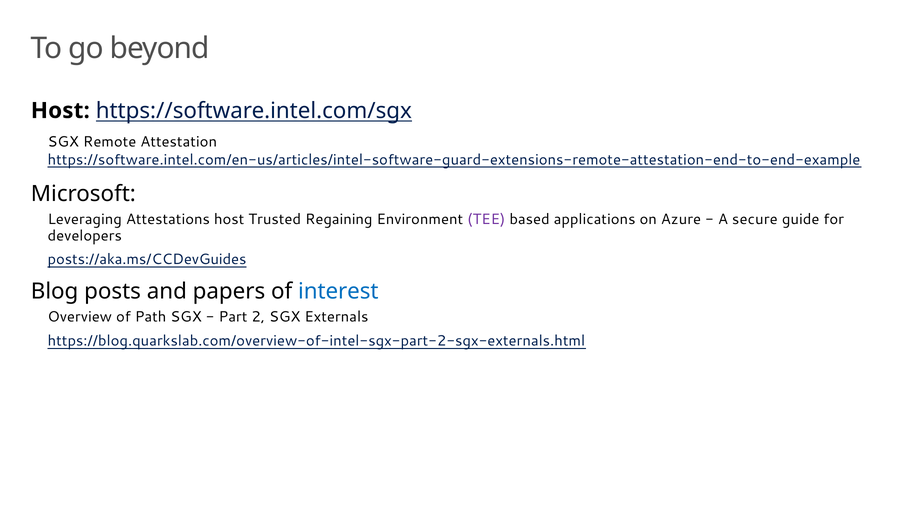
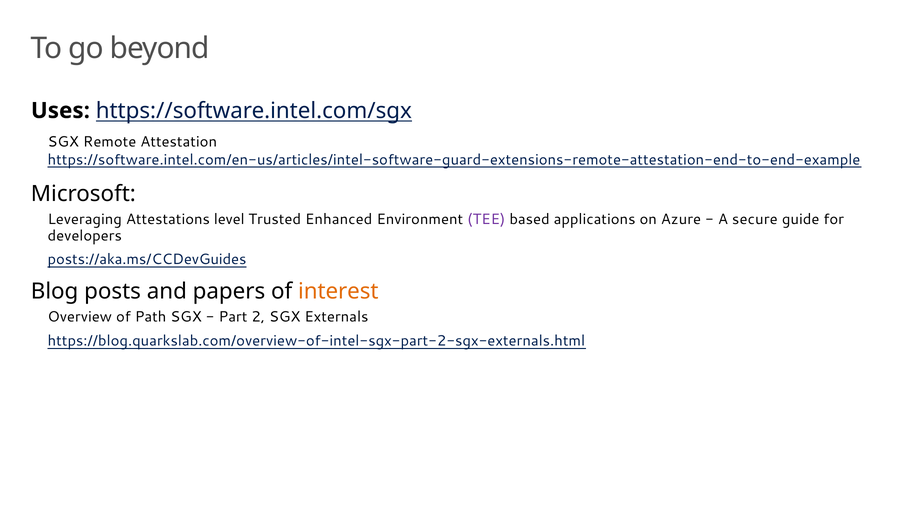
Host at (60, 111): Host -> Uses
Attestations host: host -> level
Regaining: Regaining -> Enhanced
interest colour: blue -> orange
